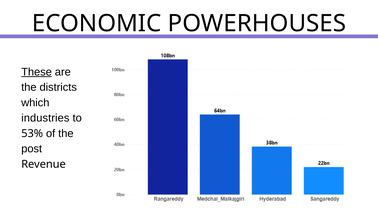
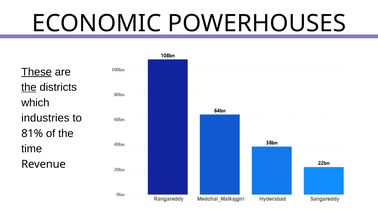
the at (29, 88) underline: none -> present
53%: 53% -> 81%
post: post -> time
